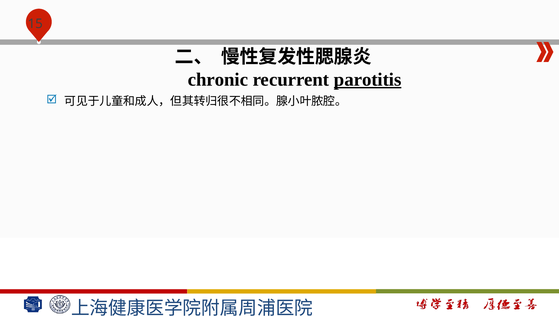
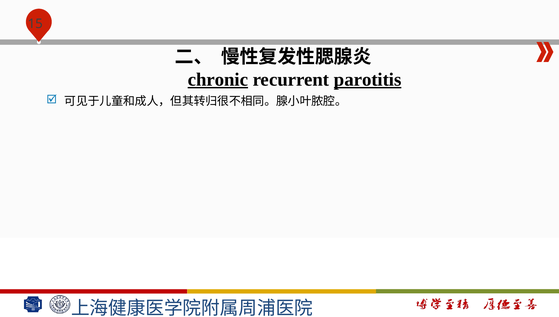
chronic underline: none -> present
